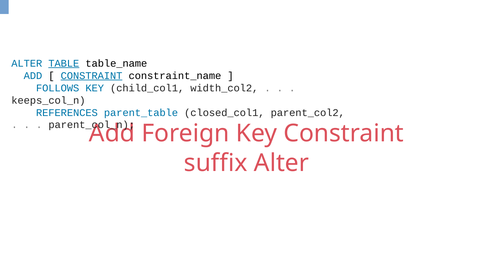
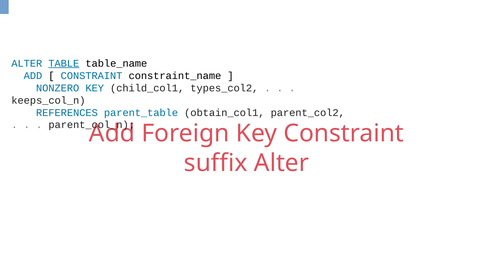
CONSTRAINT at (92, 76) underline: present -> none
FOLLOWS: FOLLOWS -> NONZERO
width_col2: width_col2 -> types_col2
closed_col1: closed_col1 -> obtain_col1
